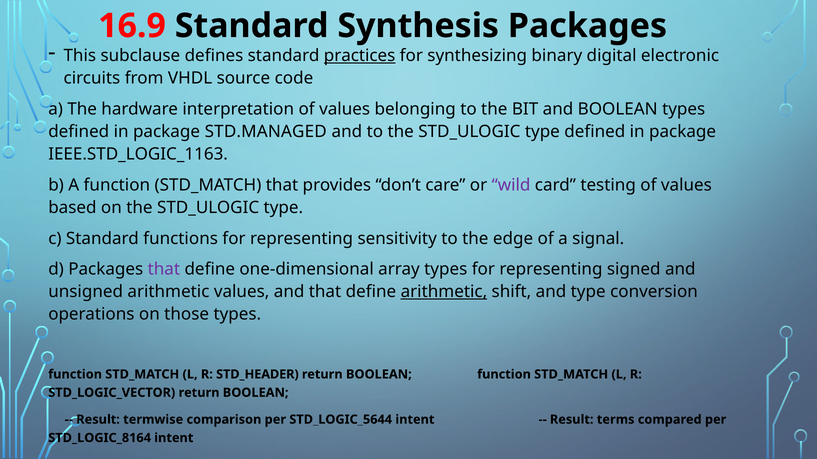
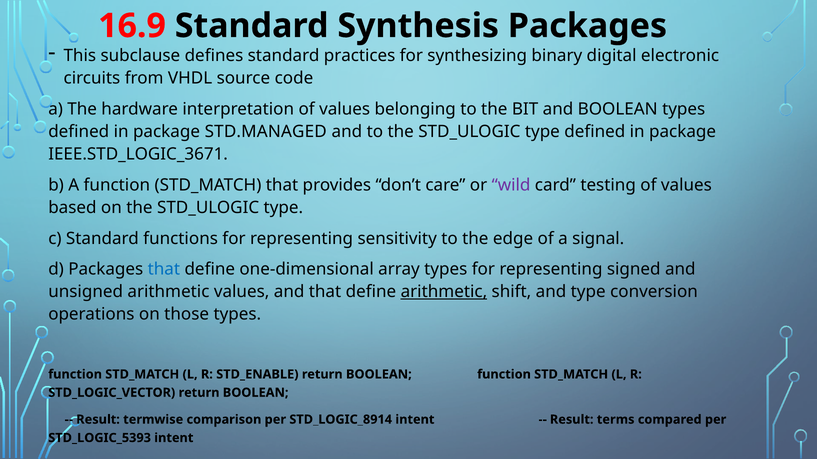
practices underline: present -> none
IEEE.STD_LOGIC_1163: IEEE.STD_LOGIC_1163 -> IEEE.STD_LOGIC_3671
that at (164, 270) colour: purple -> blue
STD_HEADER: STD_HEADER -> STD_ENABLE
STD_LOGIC_5644: STD_LOGIC_5644 -> STD_LOGIC_8914
STD_LOGIC_8164: STD_LOGIC_8164 -> STD_LOGIC_5393
